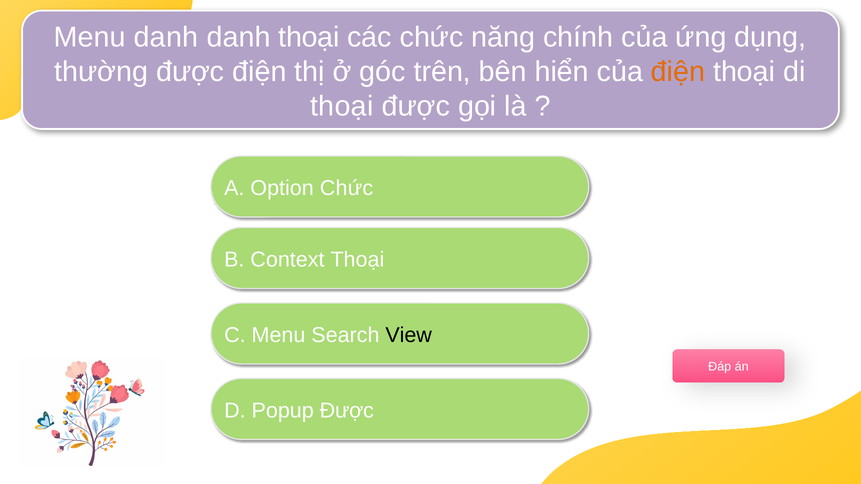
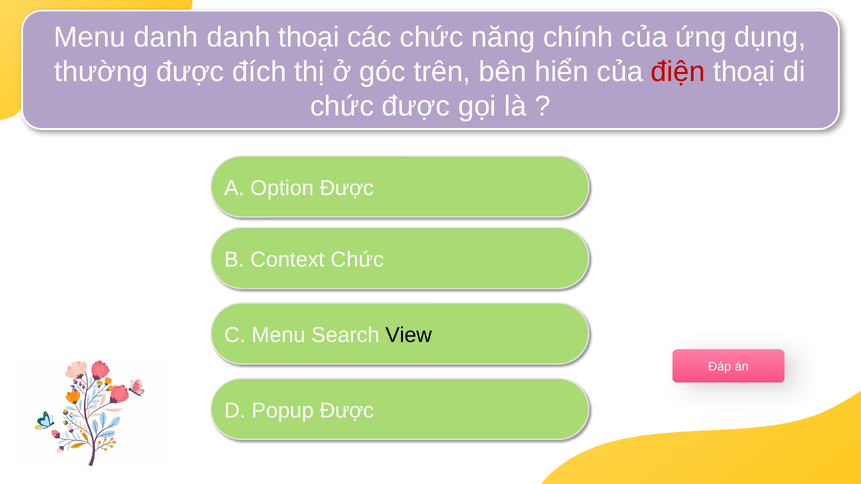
được điện: điện -> đích
điện at (678, 72) colour: orange -> red
thoại at (342, 106): thoại -> chức
Option Chức: Chức -> Được
Context Thoại: Thoại -> Chức
